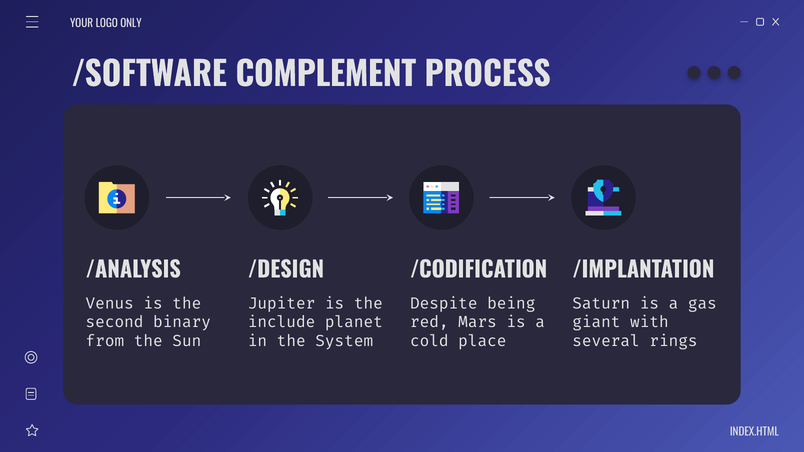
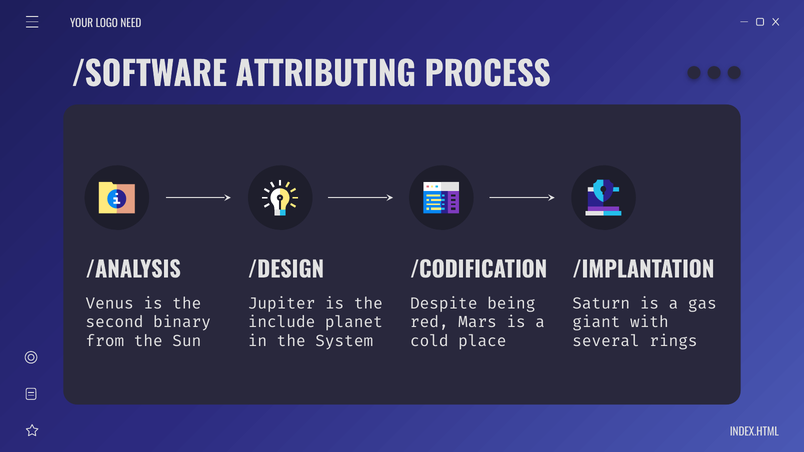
ONLY: ONLY -> NEED
COMPLEMENT: COMPLEMENT -> ATTRIBUTING
